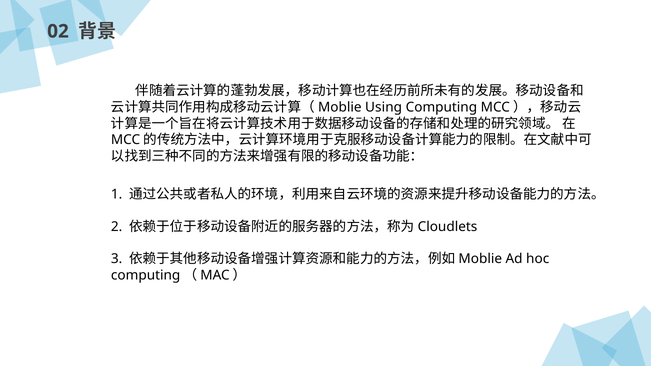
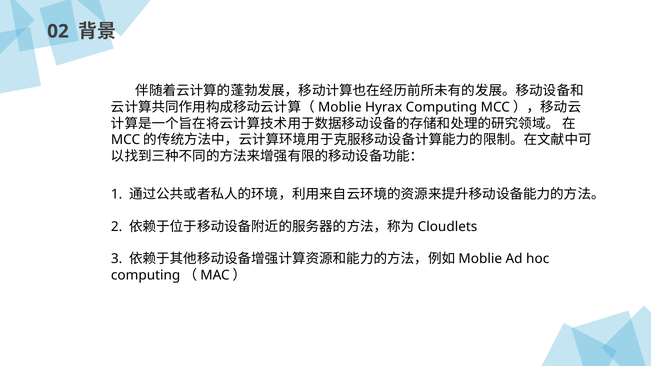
Using: Using -> Hyrax
